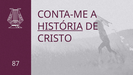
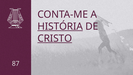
CRISTO underline: none -> present
